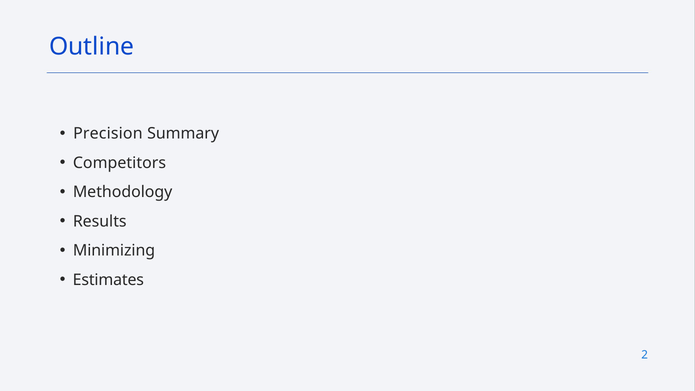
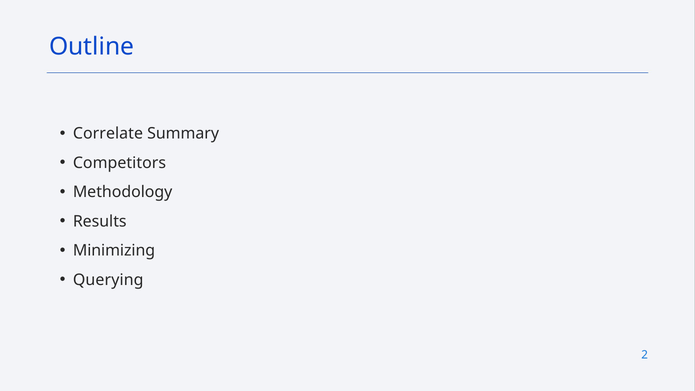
Precision: Precision -> Correlate
Estimates: Estimates -> Querying
